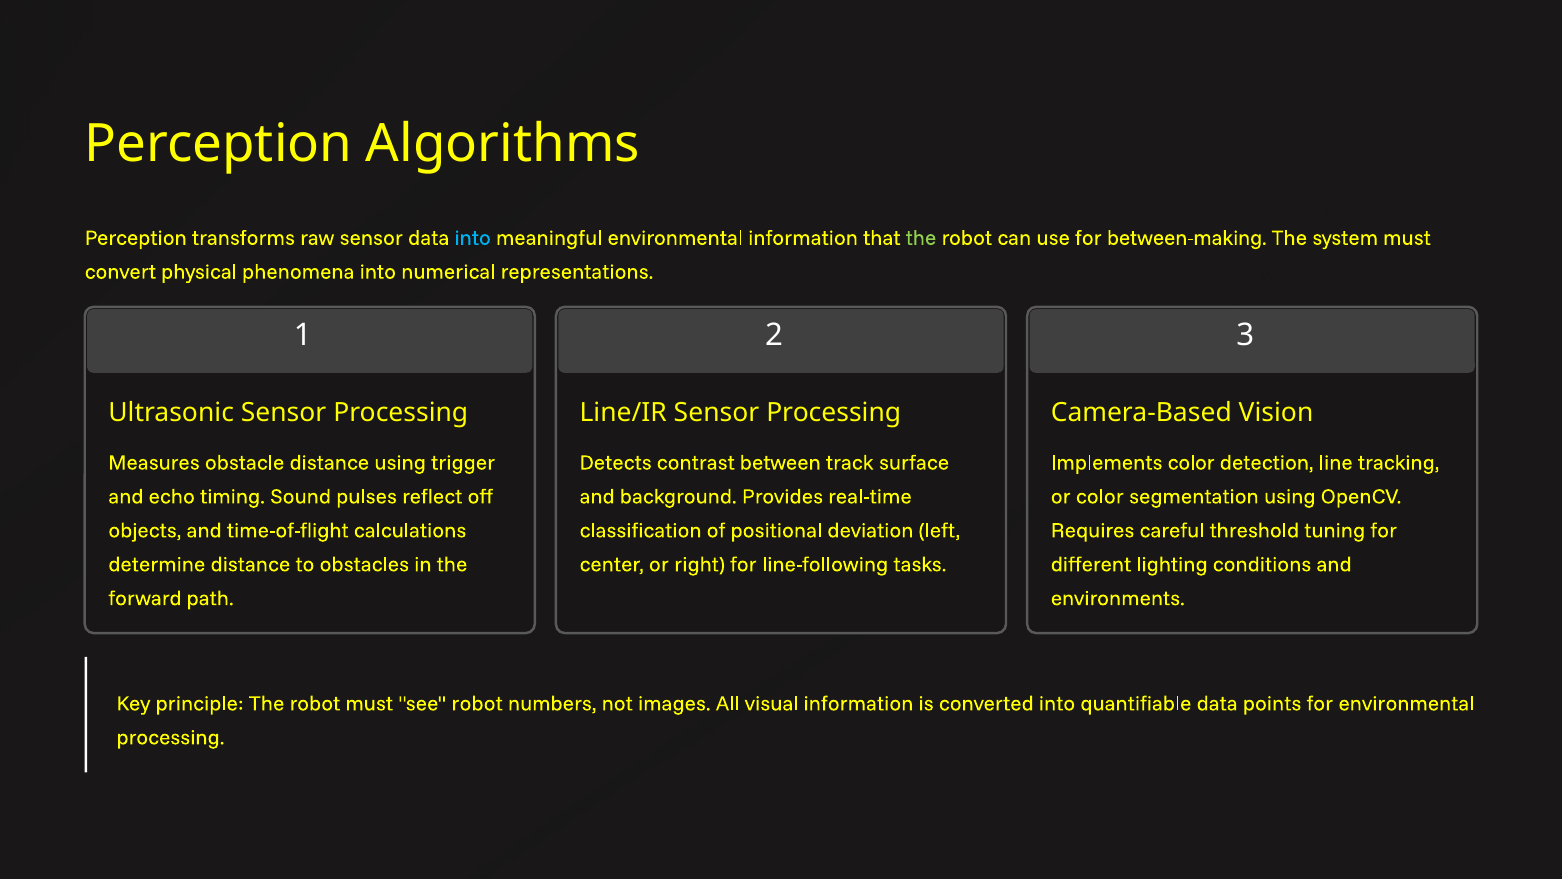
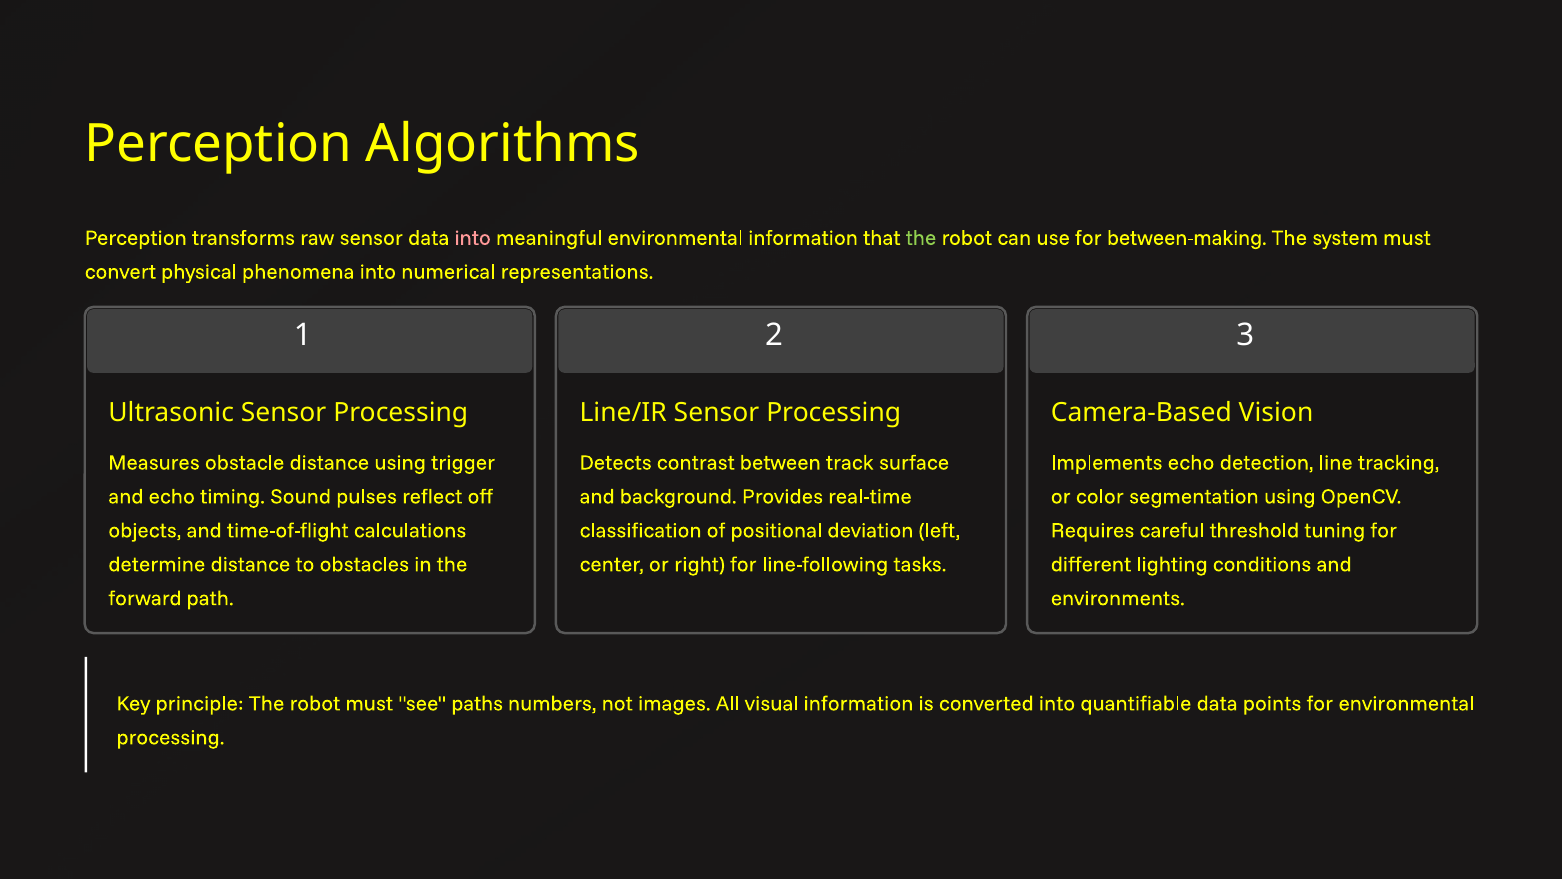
into at (473, 238) colour: light blue -> pink
Implements color: color -> echo
see robot: robot -> paths
